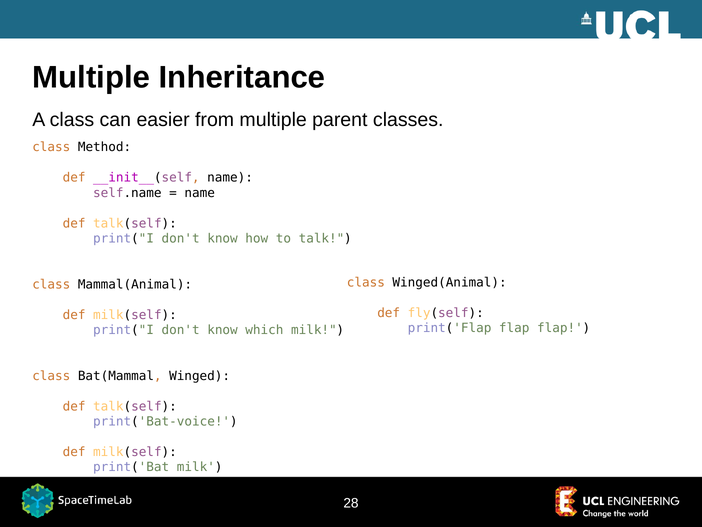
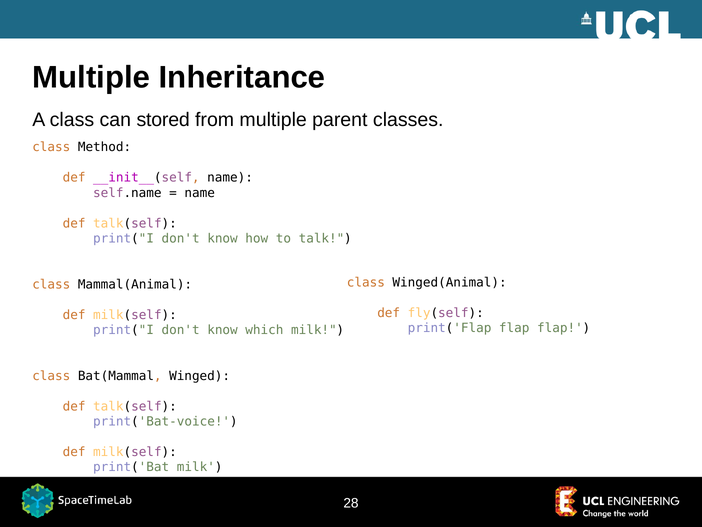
easier: easier -> stored
